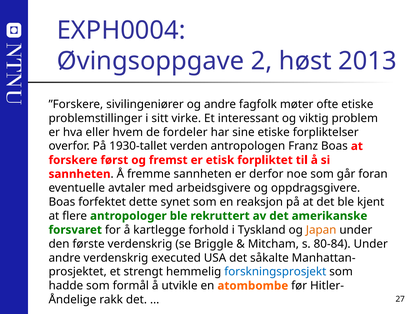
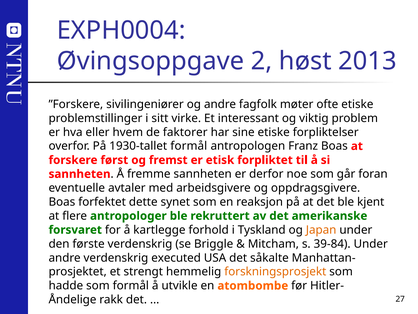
fordeler: fordeler -> faktorer
1930-tallet verden: verden -> formål
80-84: 80-84 -> 39-84
forskningsprosjekt colour: blue -> orange
